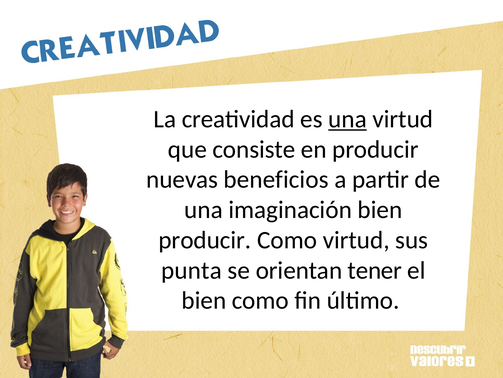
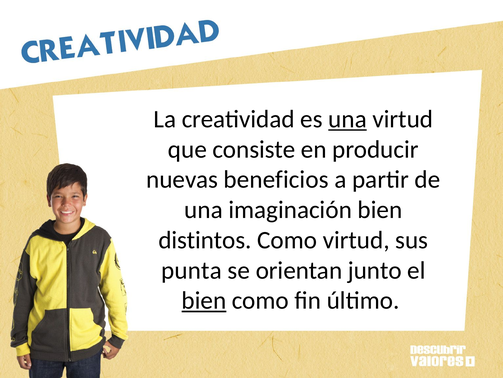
producir at (205, 240): producir -> distintos
tener: tener -> junto
bien at (204, 300) underline: none -> present
